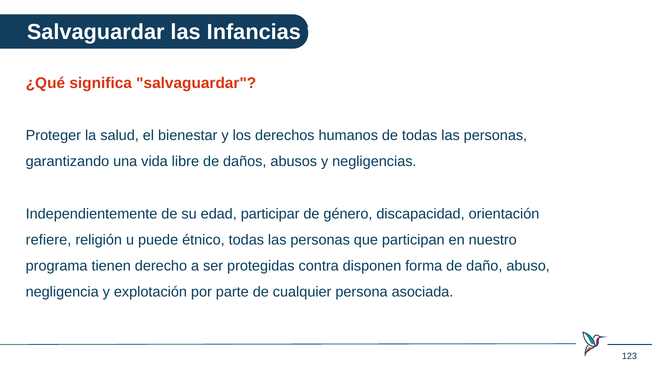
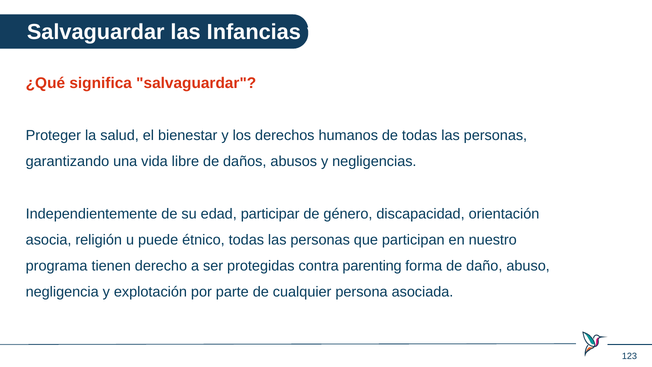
refiere: refiere -> asocia
disponen: disponen -> parenting
